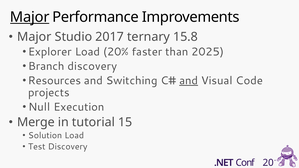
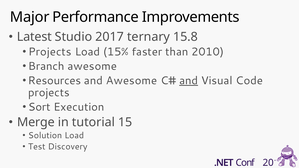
Major at (30, 17) underline: present -> none
Major at (34, 37): Major -> Latest
Explorer at (50, 52): Explorer -> Projects
20%: 20% -> 15%
2025: 2025 -> 2010
Branch discovery: discovery -> awesome
and Switching: Switching -> Awesome
Null: Null -> Sort
